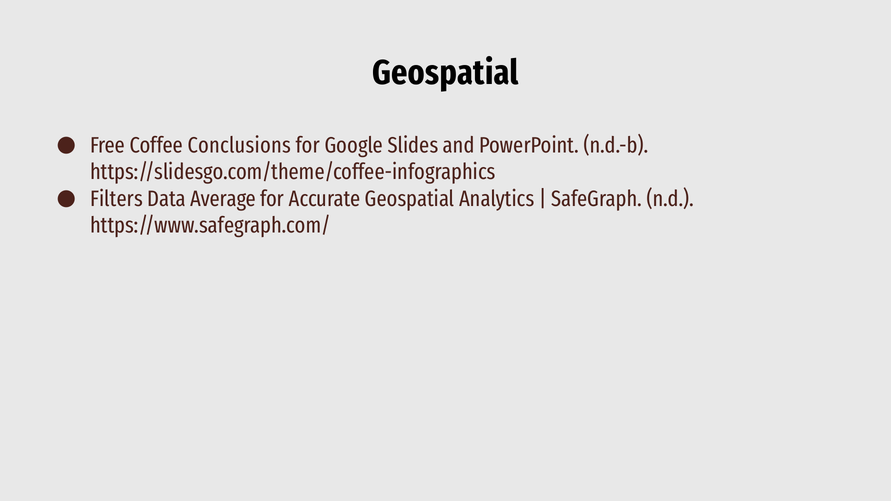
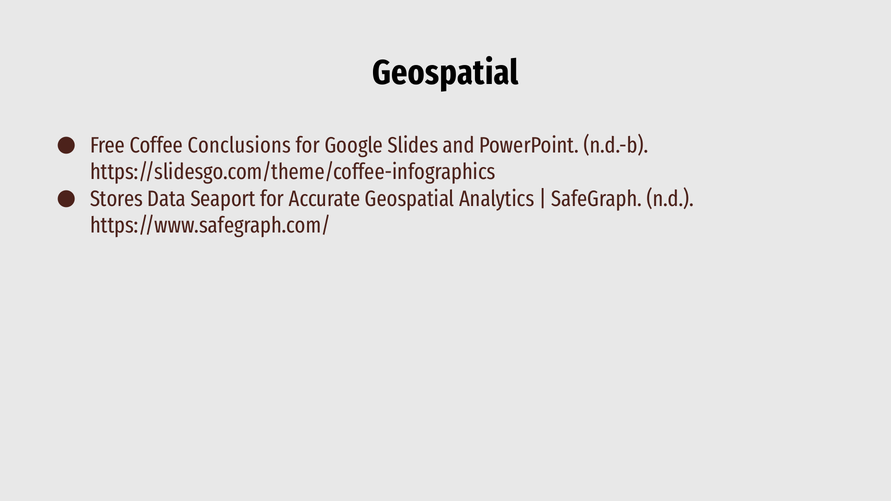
Filters: Filters -> Stores
Average: Average -> Seaport
